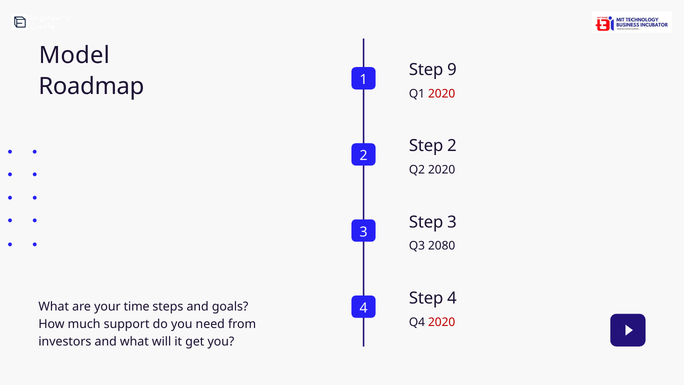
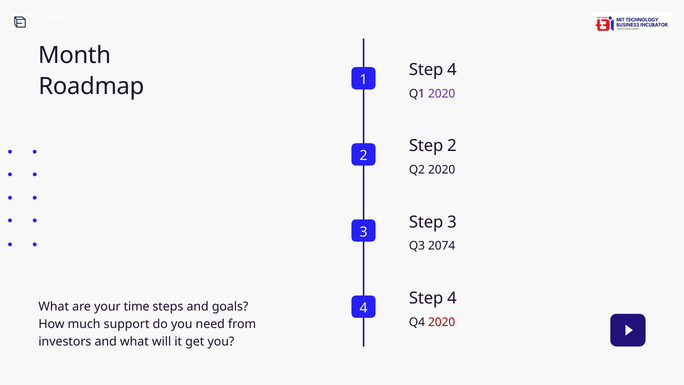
Model: Model -> Month
9 at (452, 70): 9 -> 4
2020 at (442, 94) colour: red -> purple
2080: 2080 -> 2074
